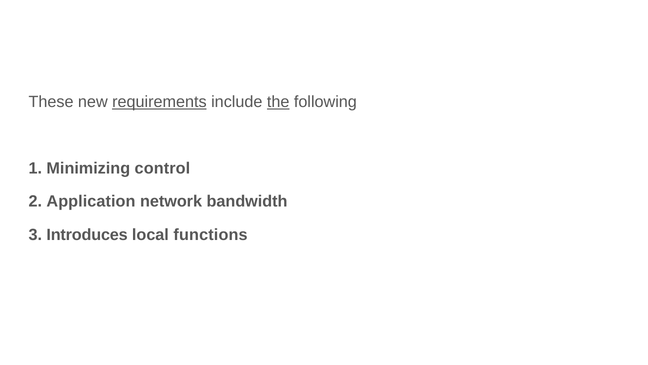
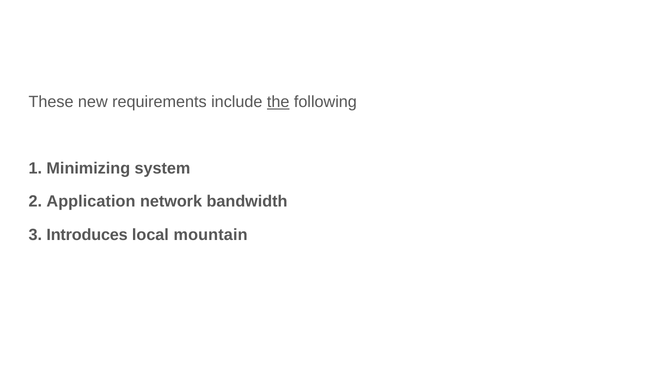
requirements underline: present -> none
control: control -> system
functions: functions -> mountain
